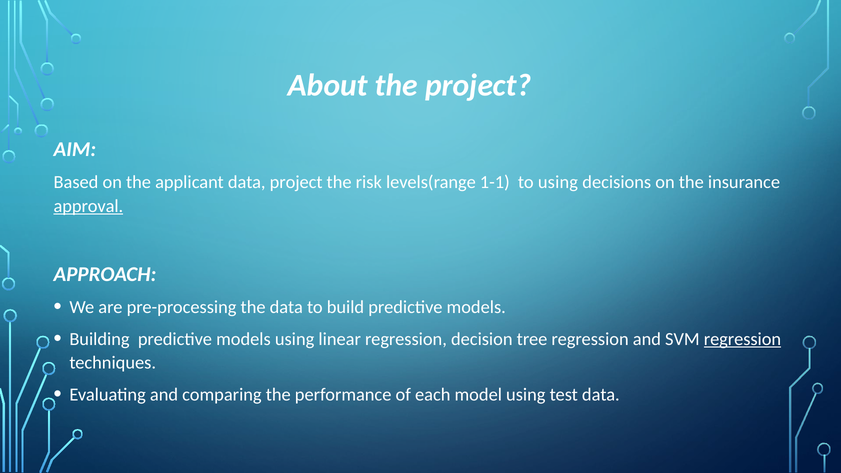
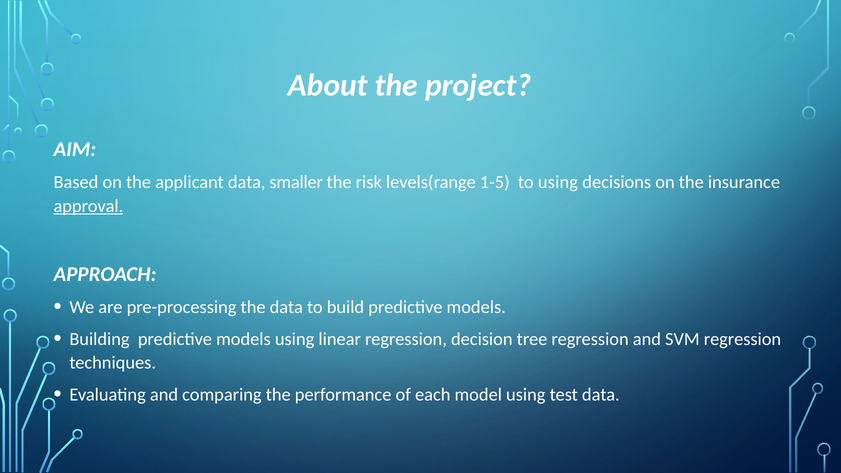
data project: project -> smaller
1-1: 1-1 -> 1-5
regression at (742, 339) underline: present -> none
